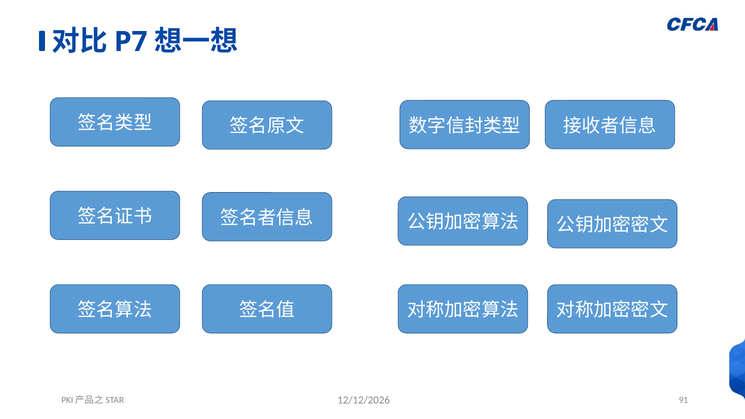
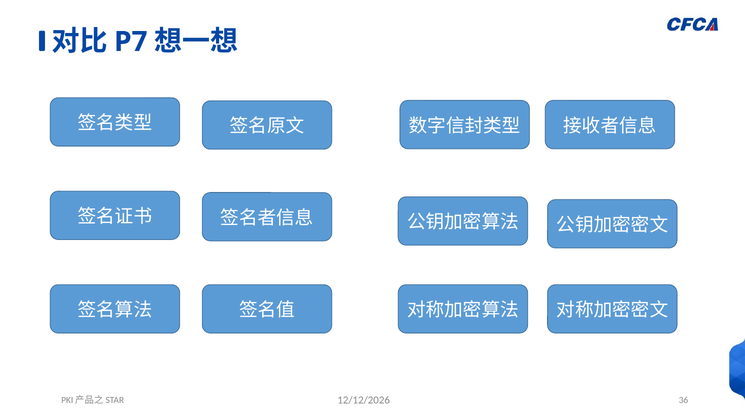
91: 91 -> 36
